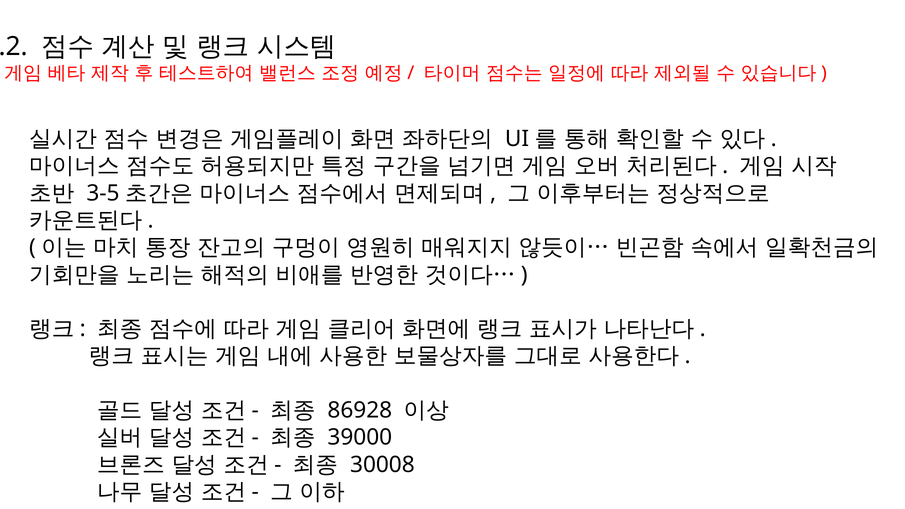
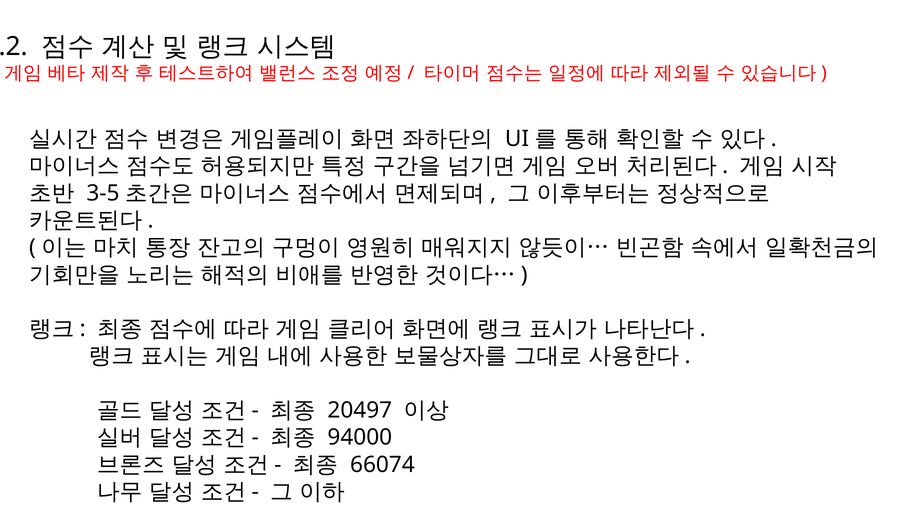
86928: 86928 -> 20497
39000: 39000 -> 94000
30008: 30008 -> 66074
